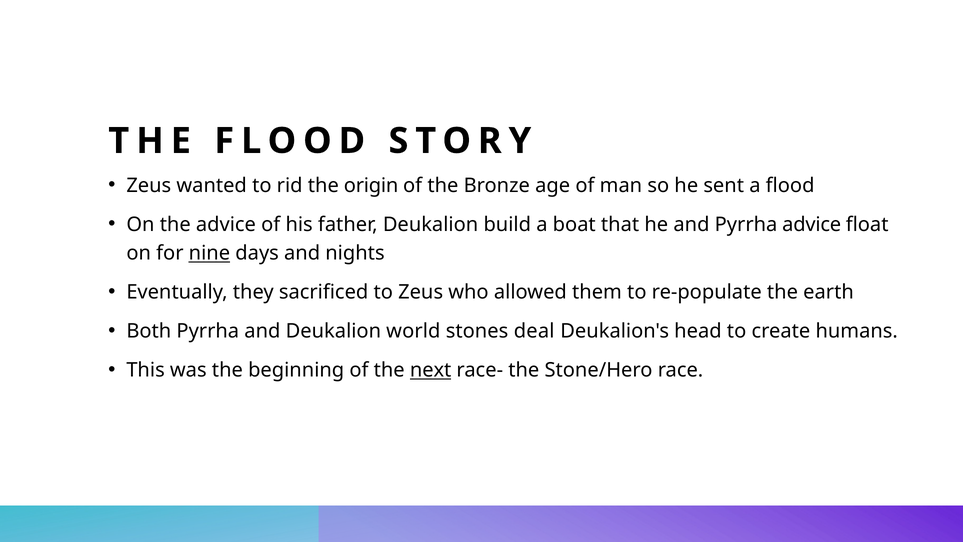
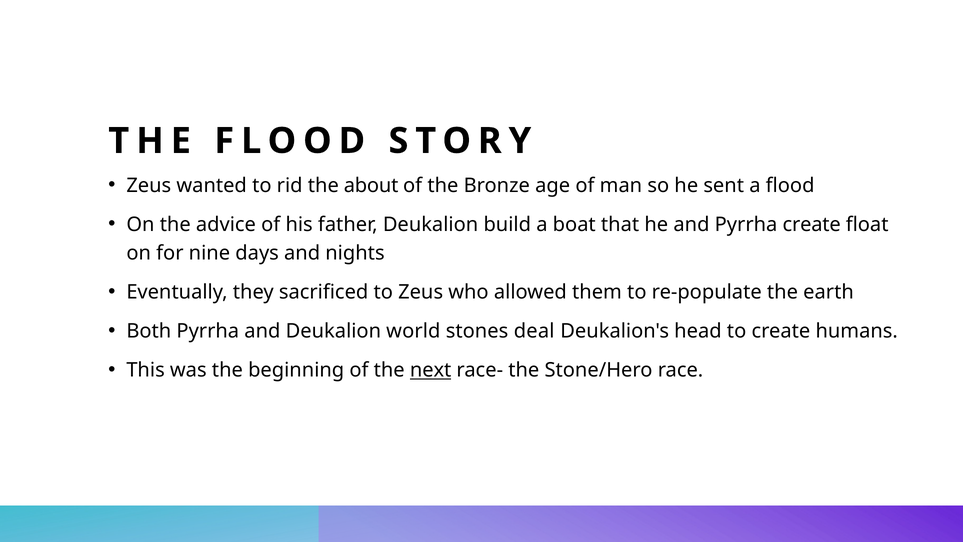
origin: origin -> about
Pyrrha advice: advice -> create
nine underline: present -> none
